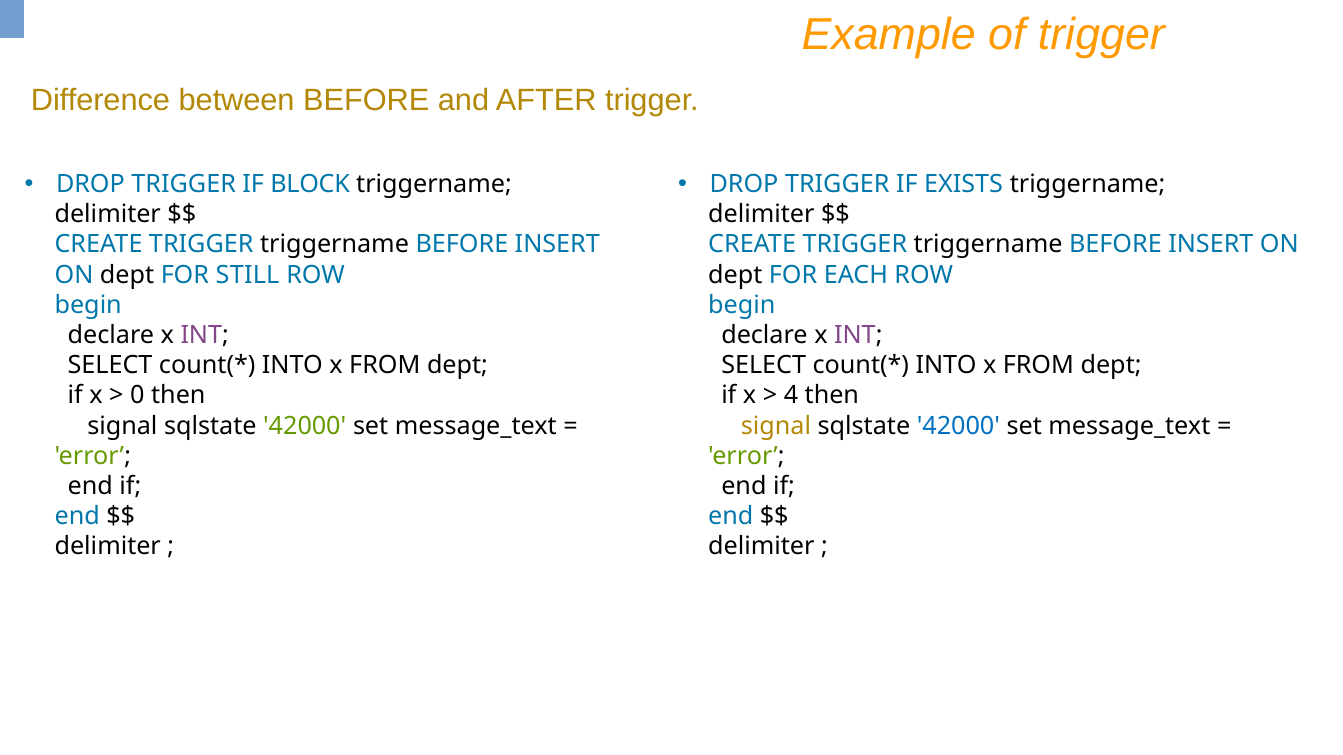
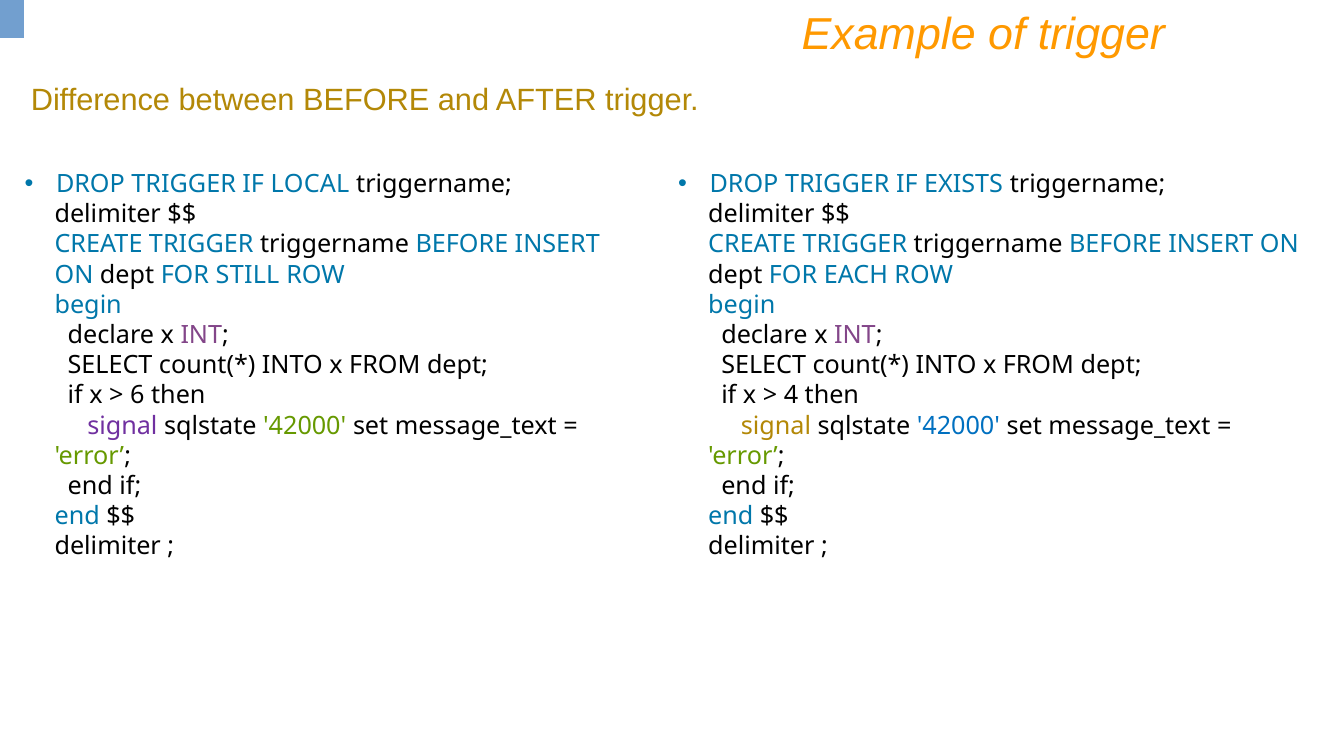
BLOCK: BLOCK -> LOCAL
0: 0 -> 6
signal at (122, 426) colour: black -> purple
